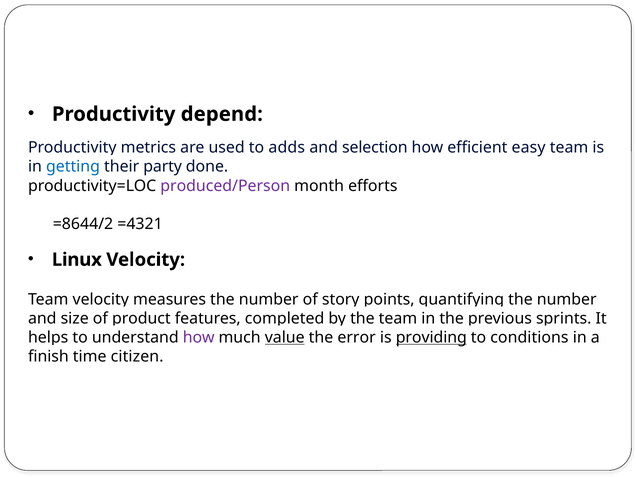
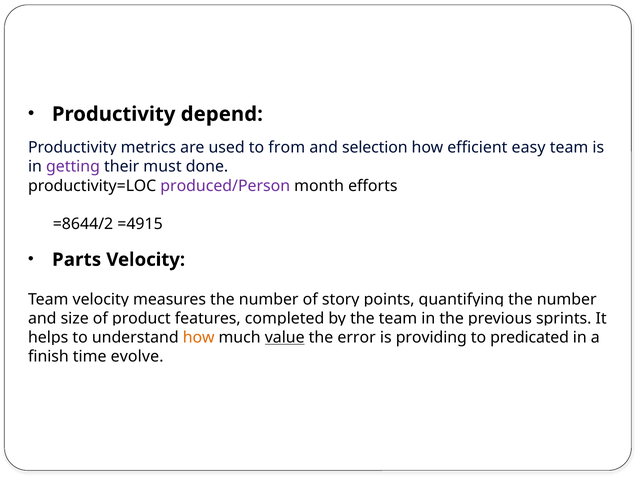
adds: adds -> from
getting colour: blue -> purple
party: party -> must
=4321: =4321 -> =4915
Linux: Linux -> Parts
how at (199, 337) colour: purple -> orange
providing underline: present -> none
conditions: conditions -> predicated
citizen: citizen -> evolve
